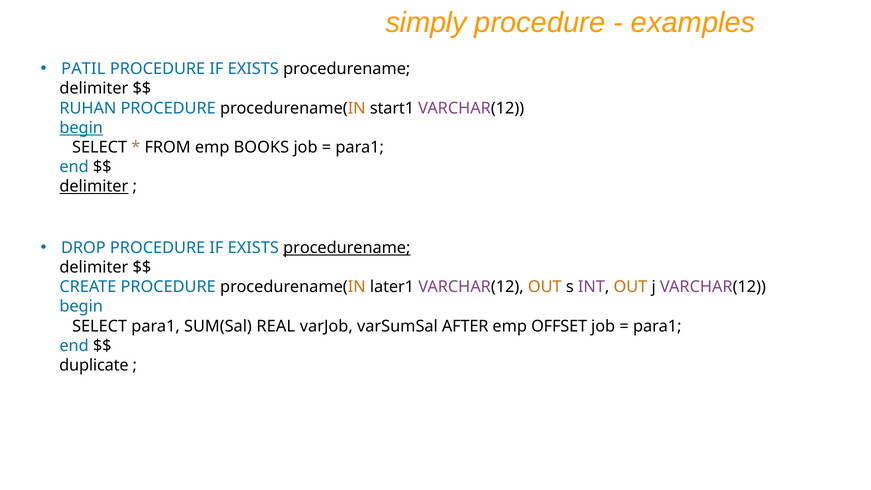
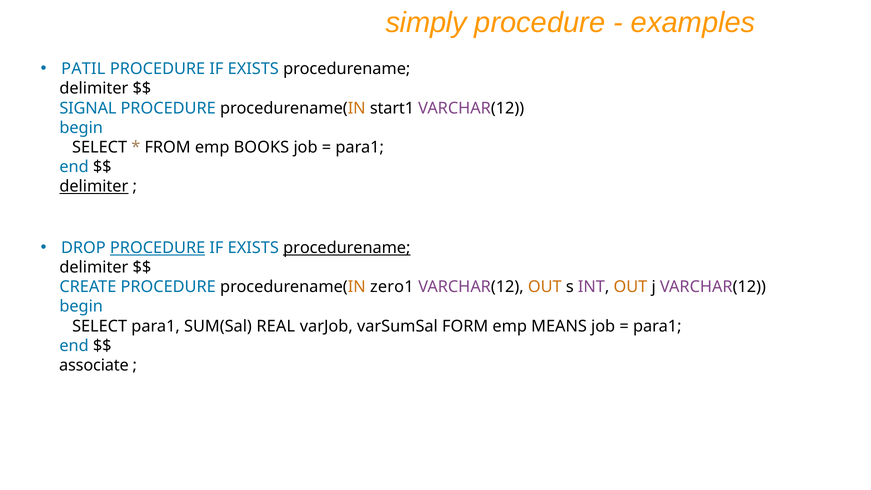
RUHAN: RUHAN -> SIGNAL
begin at (81, 128) underline: present -> none
PROCEDURE at (158, 248) underline: none -> present
later1: later1 -> zero1
AFTER: AFTER -> FORM
OFFSET: OFFSET -> MEANS
duplicate: duplicate -> associate
